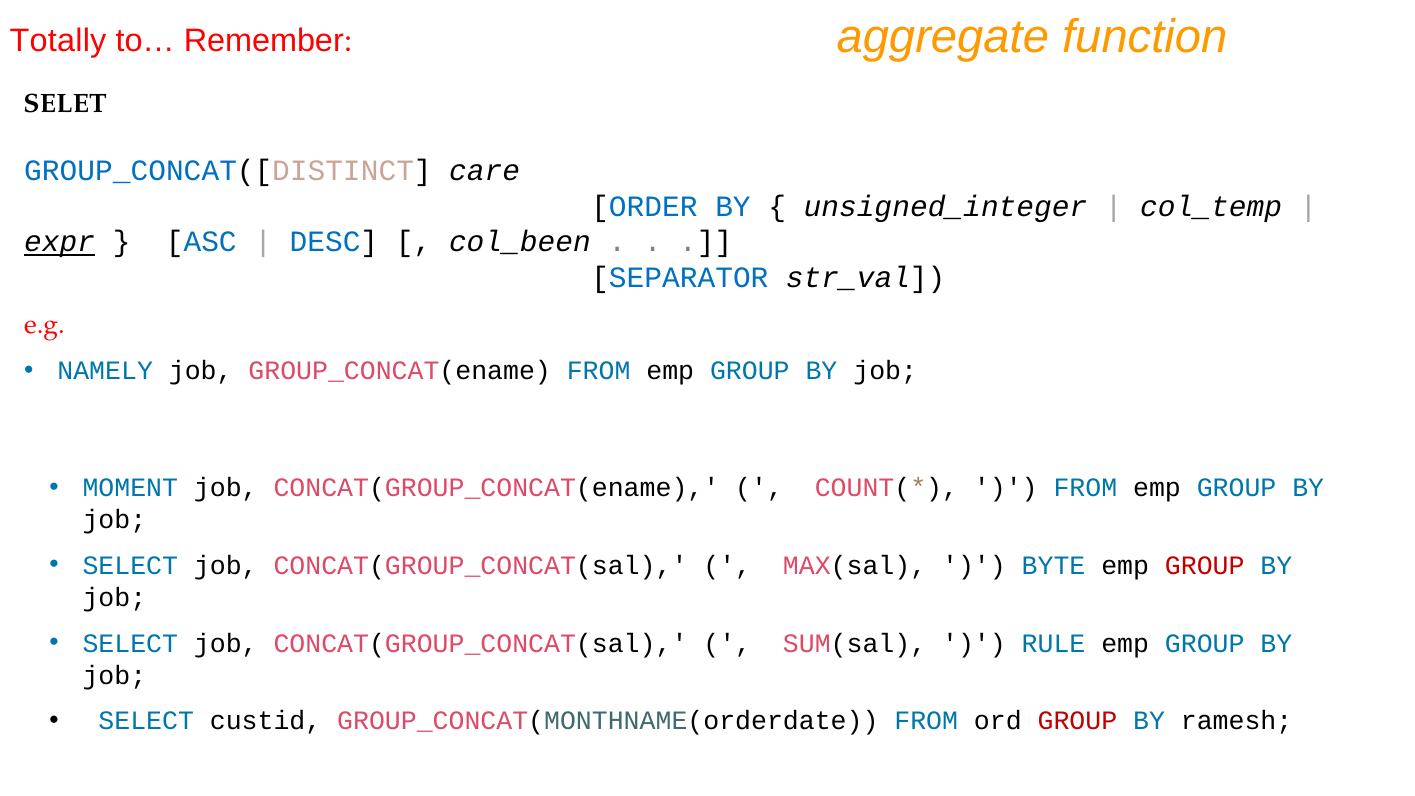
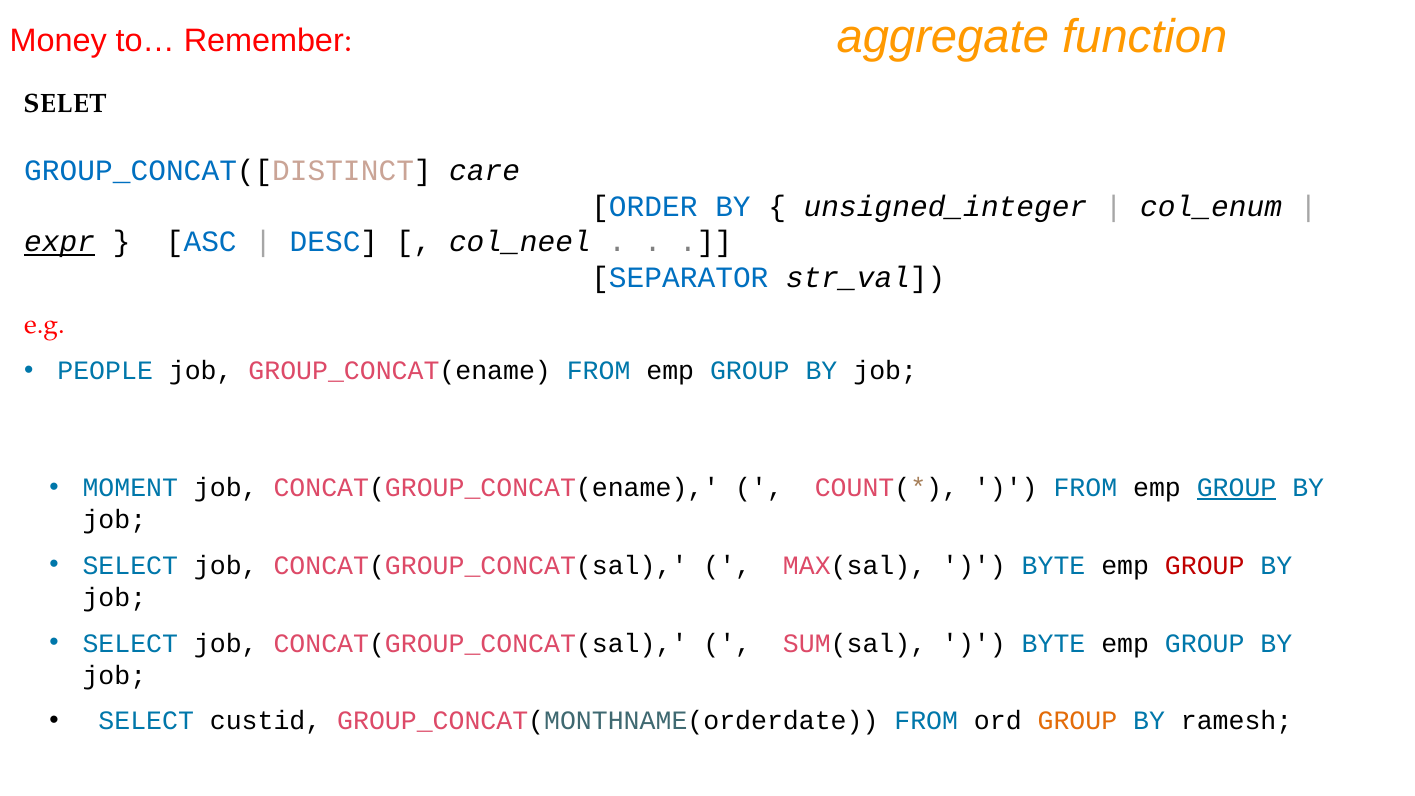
Totally: Totally -> Money
col_temp: col_temp -> col_enum
col_been: col_been -> col_neel
NAMELY: NAMELY -> PEOPLE
GROUP at (1237, 488) underline: none -> present
RULE at (1054, 643): RULE -> BYTE
GROUP at (1077, 721) colour: red -> orange
